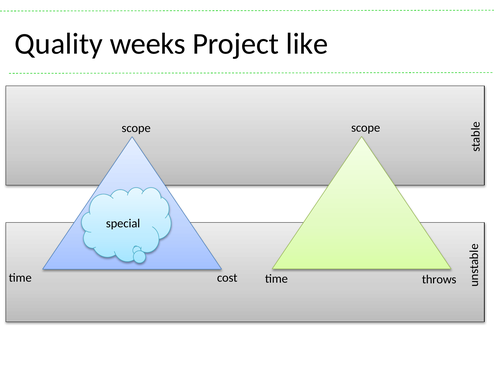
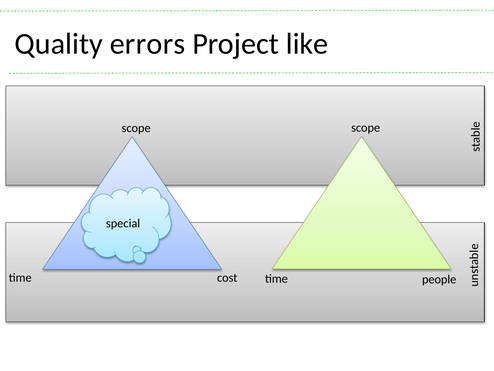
weeks: weeks -> errors
throws: throws -> people
